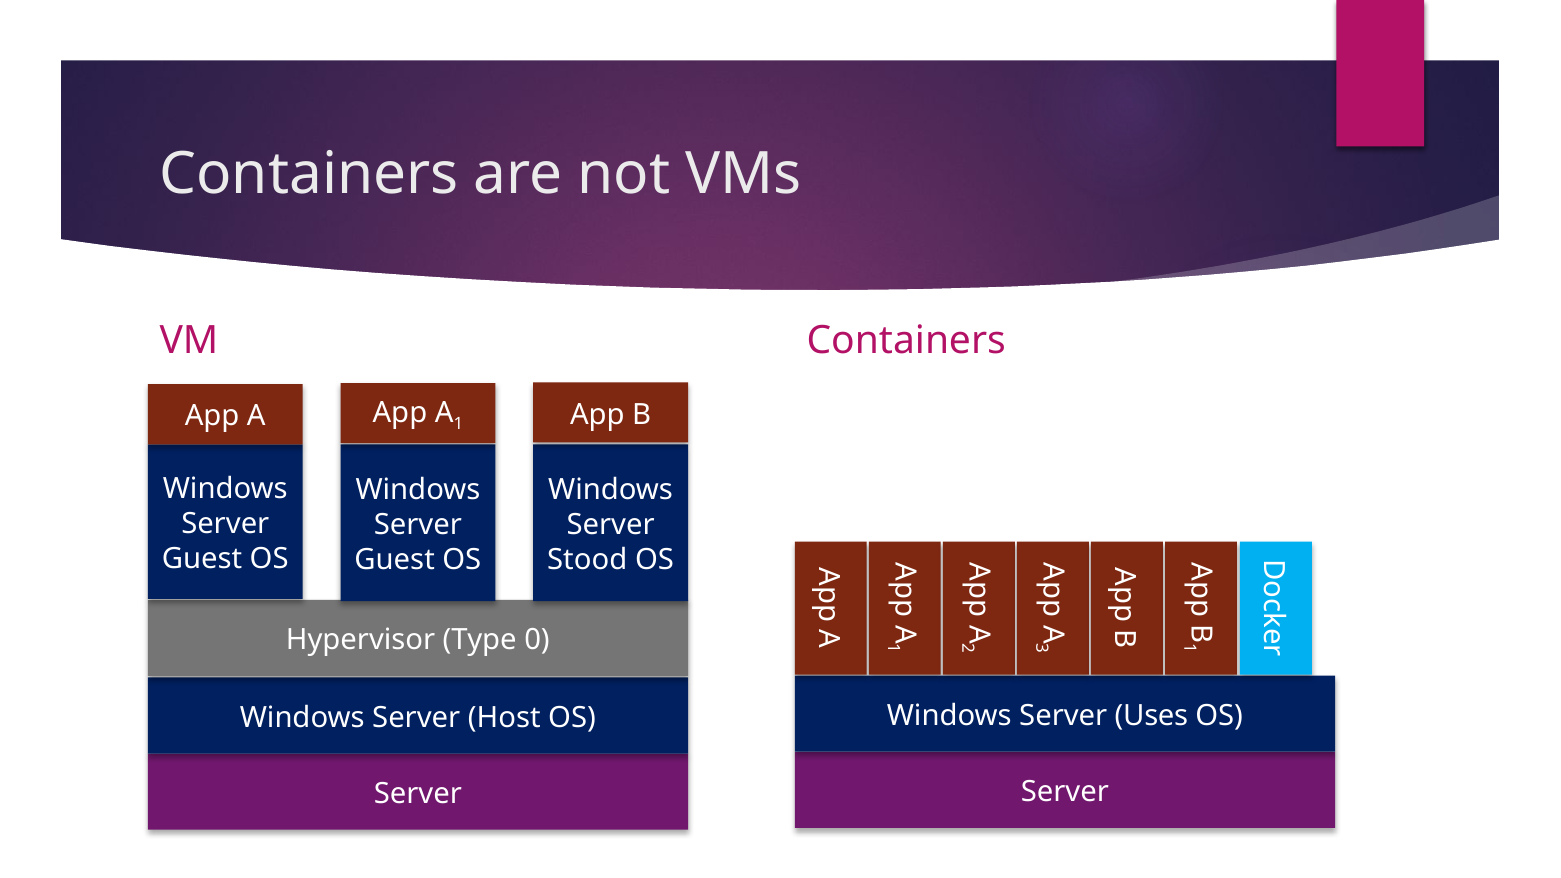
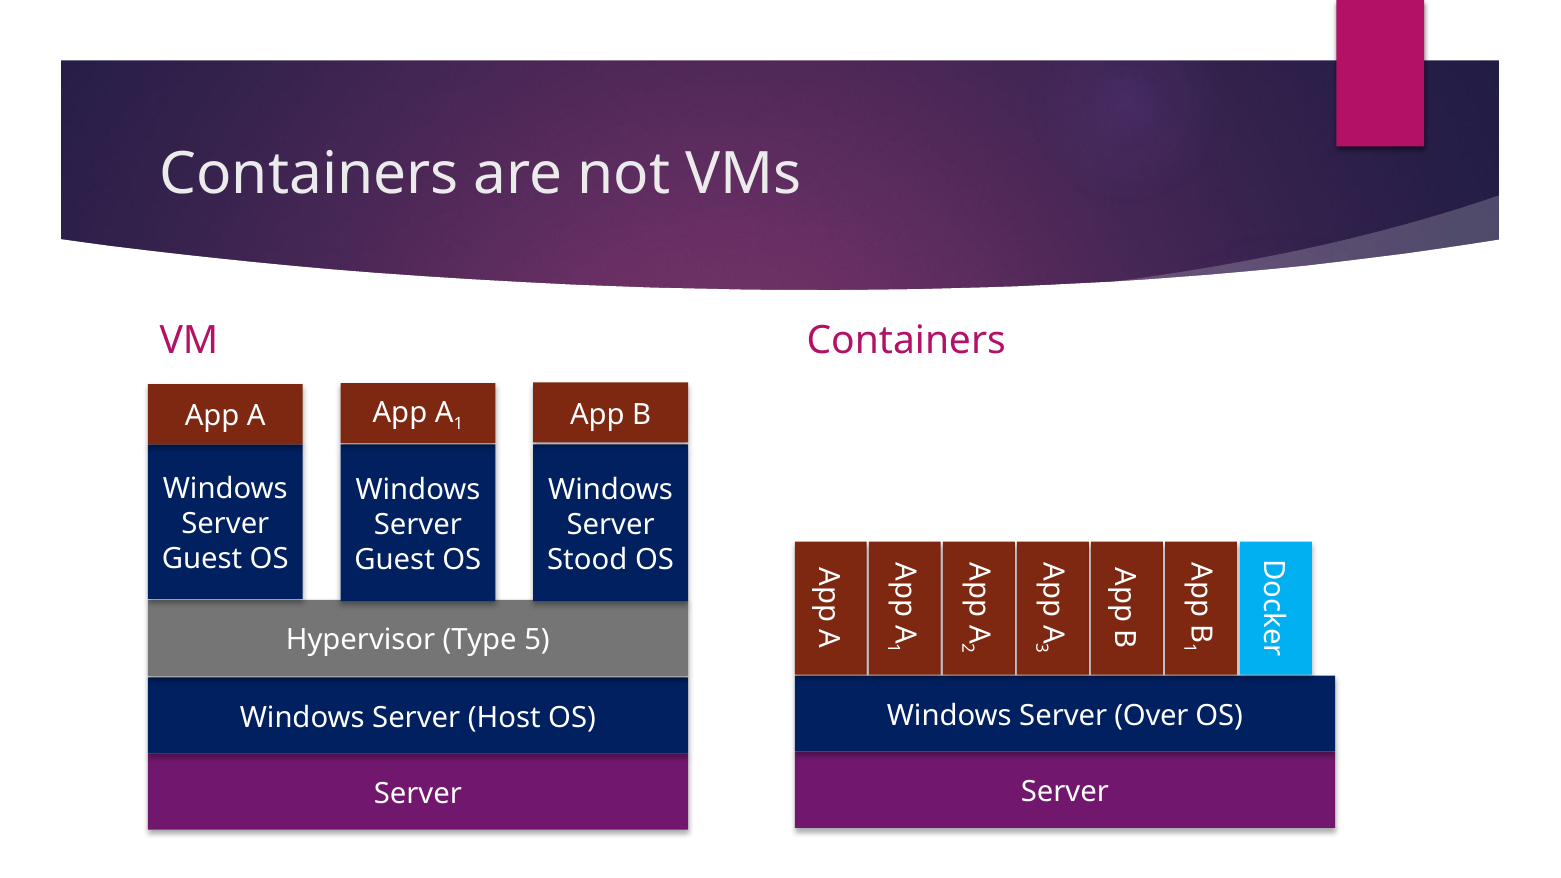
0: 0 -> 5
Uses: Uses -> Over
